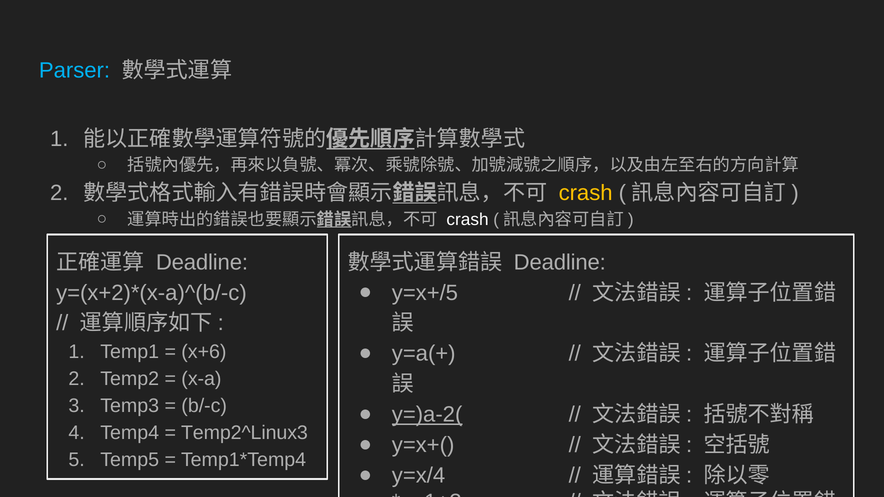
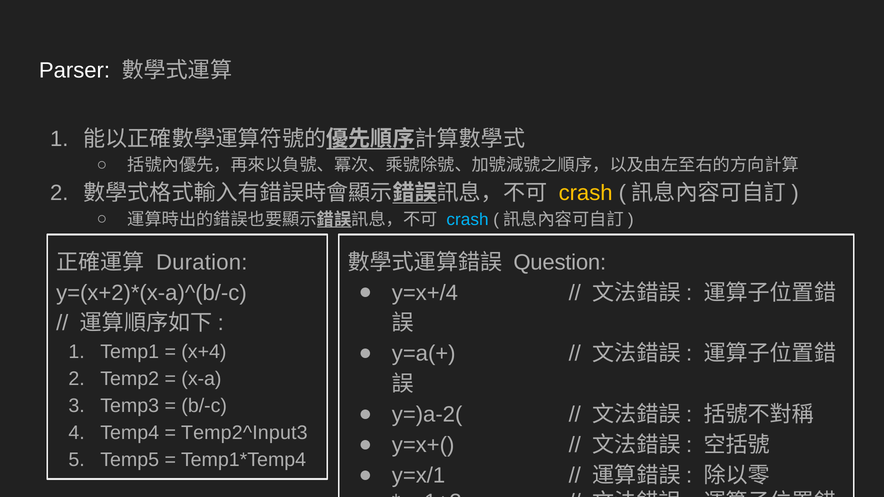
Parser colour: light blue -> white
crash at (468, 220) colour: white -> light blue
Deadline at (202, 262): Deadline -> Duration
Deadline at (560, 262): Deadline -> Question
y=x+/5: y=x+/5 -> y=x+/4
x+6: x+6 -> x+4
y=)a-2( underline: present -> none
Temp2^Linux3: Temp2^Linux3 -> Temp2^Input3
y=x/4: y=x/4 -> y=x/1
